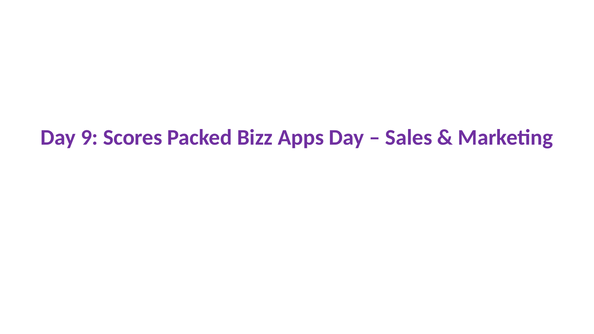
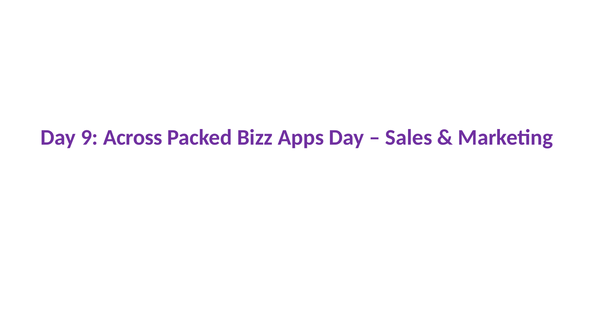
Scores: Scores -> Across
